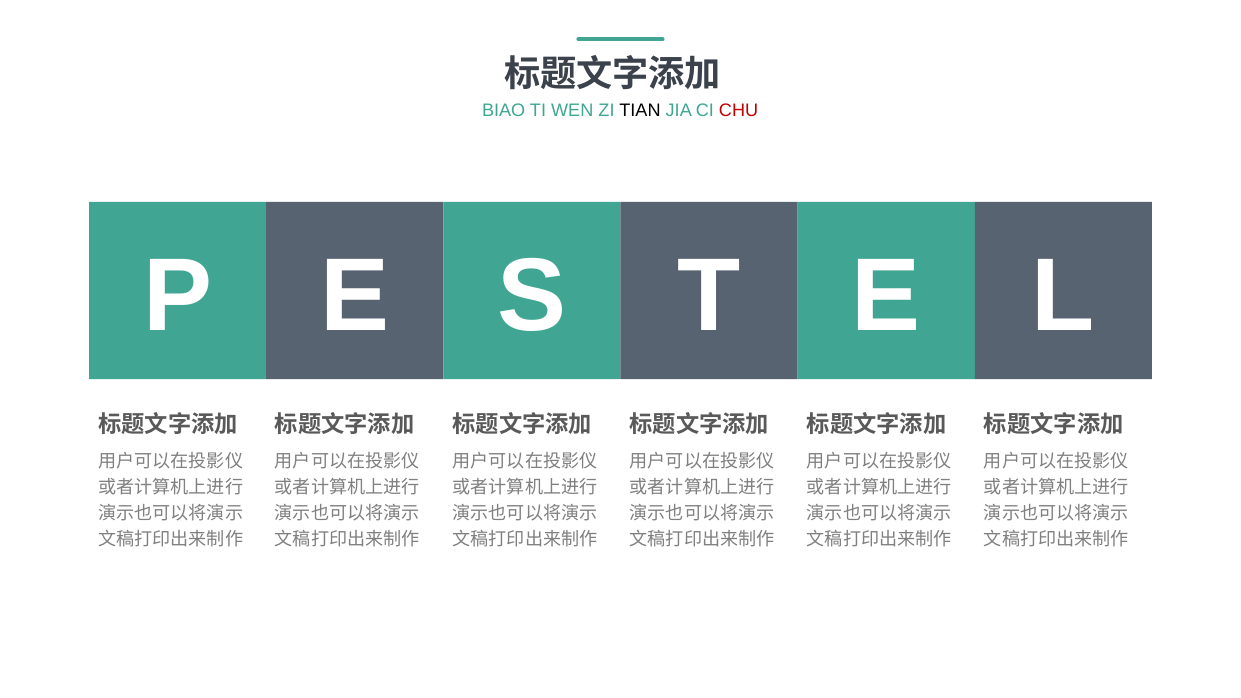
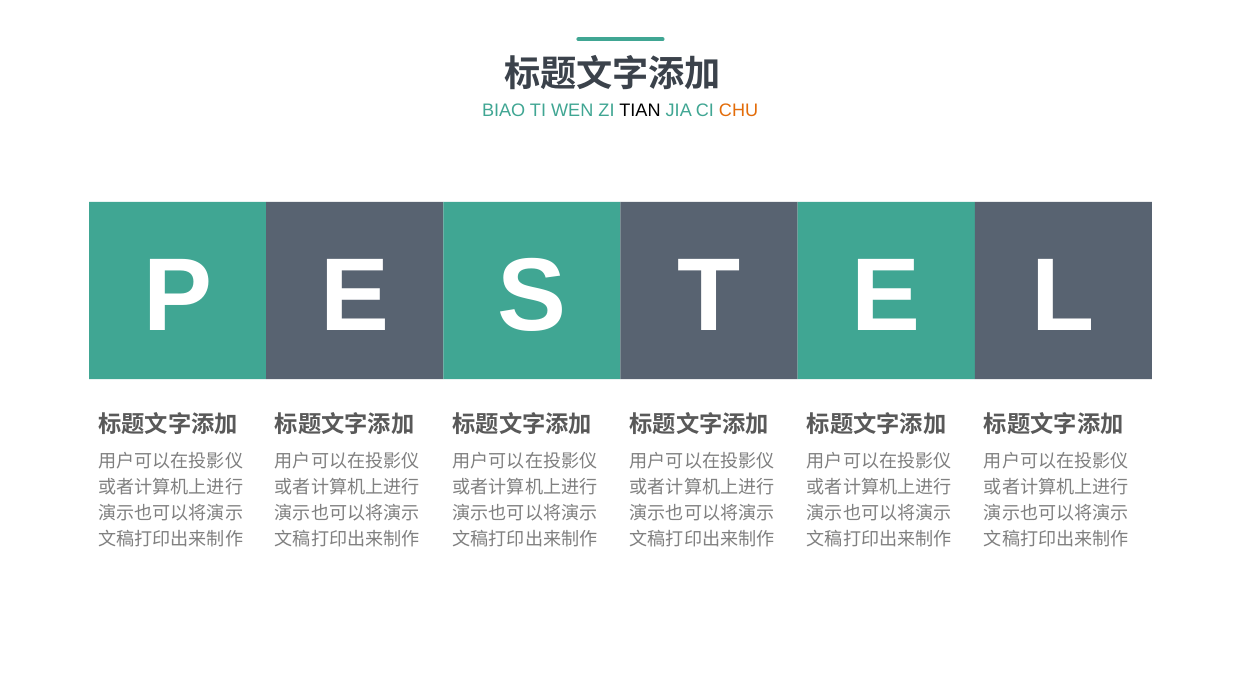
CHU colour: red -> orange
